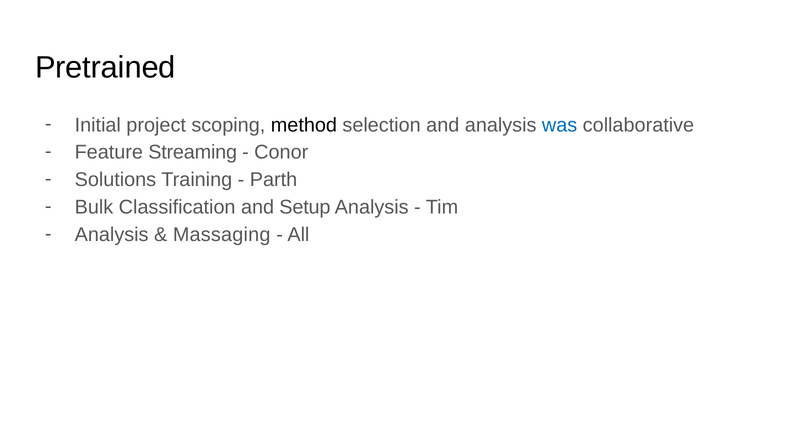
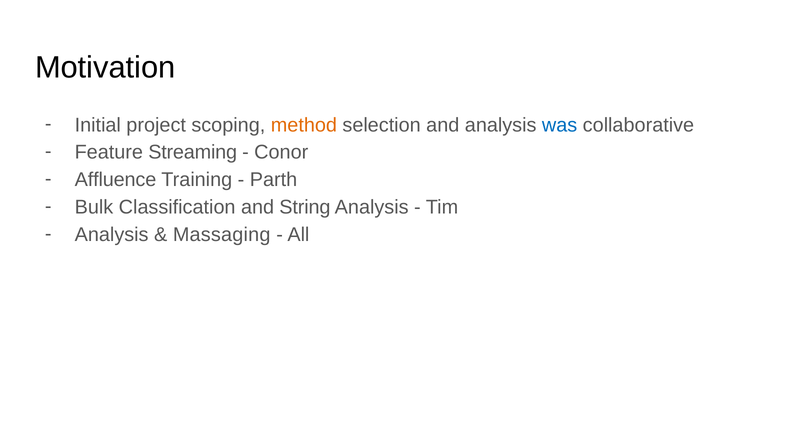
Pretrained: Pretrained -> Motivation
method colour: black -> orange
Solutions: Solutions -> Affluence
Setup: Setup -> String
